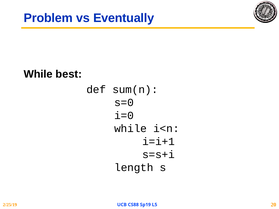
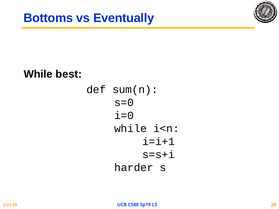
Problem: Problem -> Bottoms
length: length -> harder
